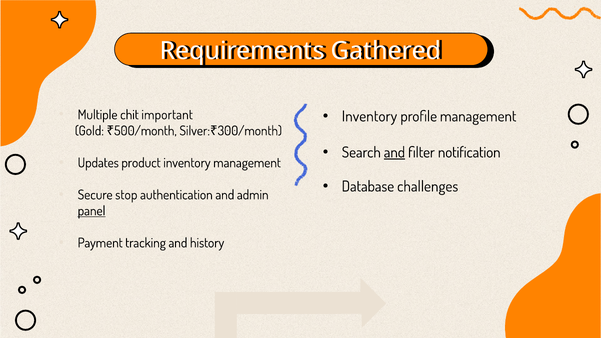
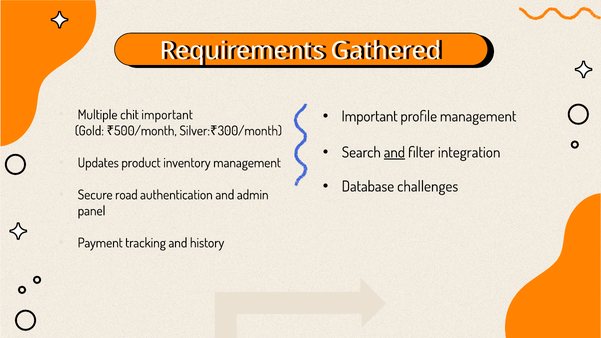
Inventory at (369, 116): Inventory -> Important
notification: notification -> integration
stop: stop -> road
panel underline: present -> none
